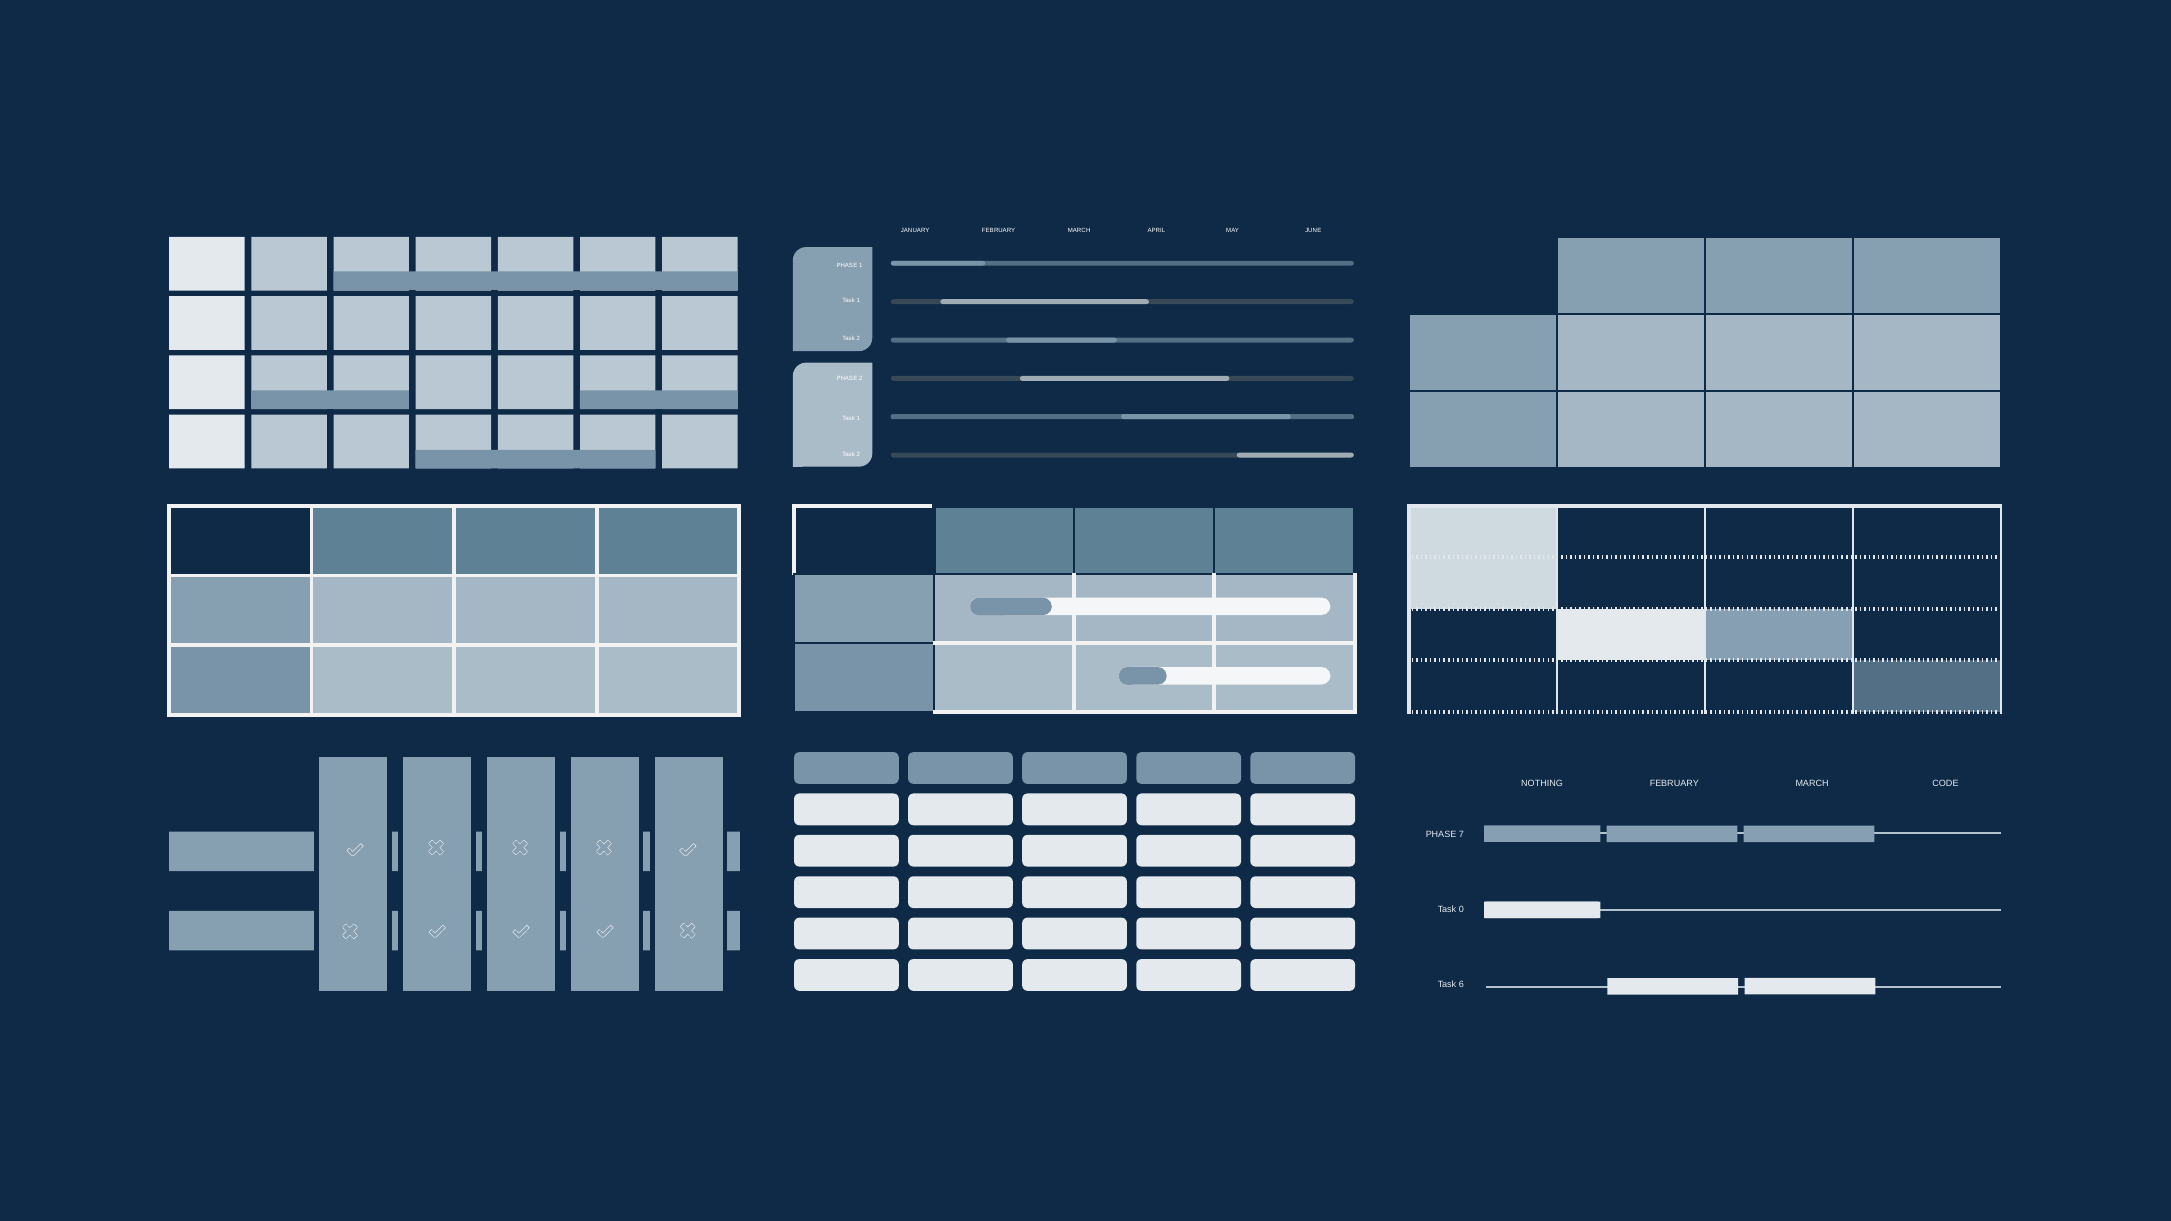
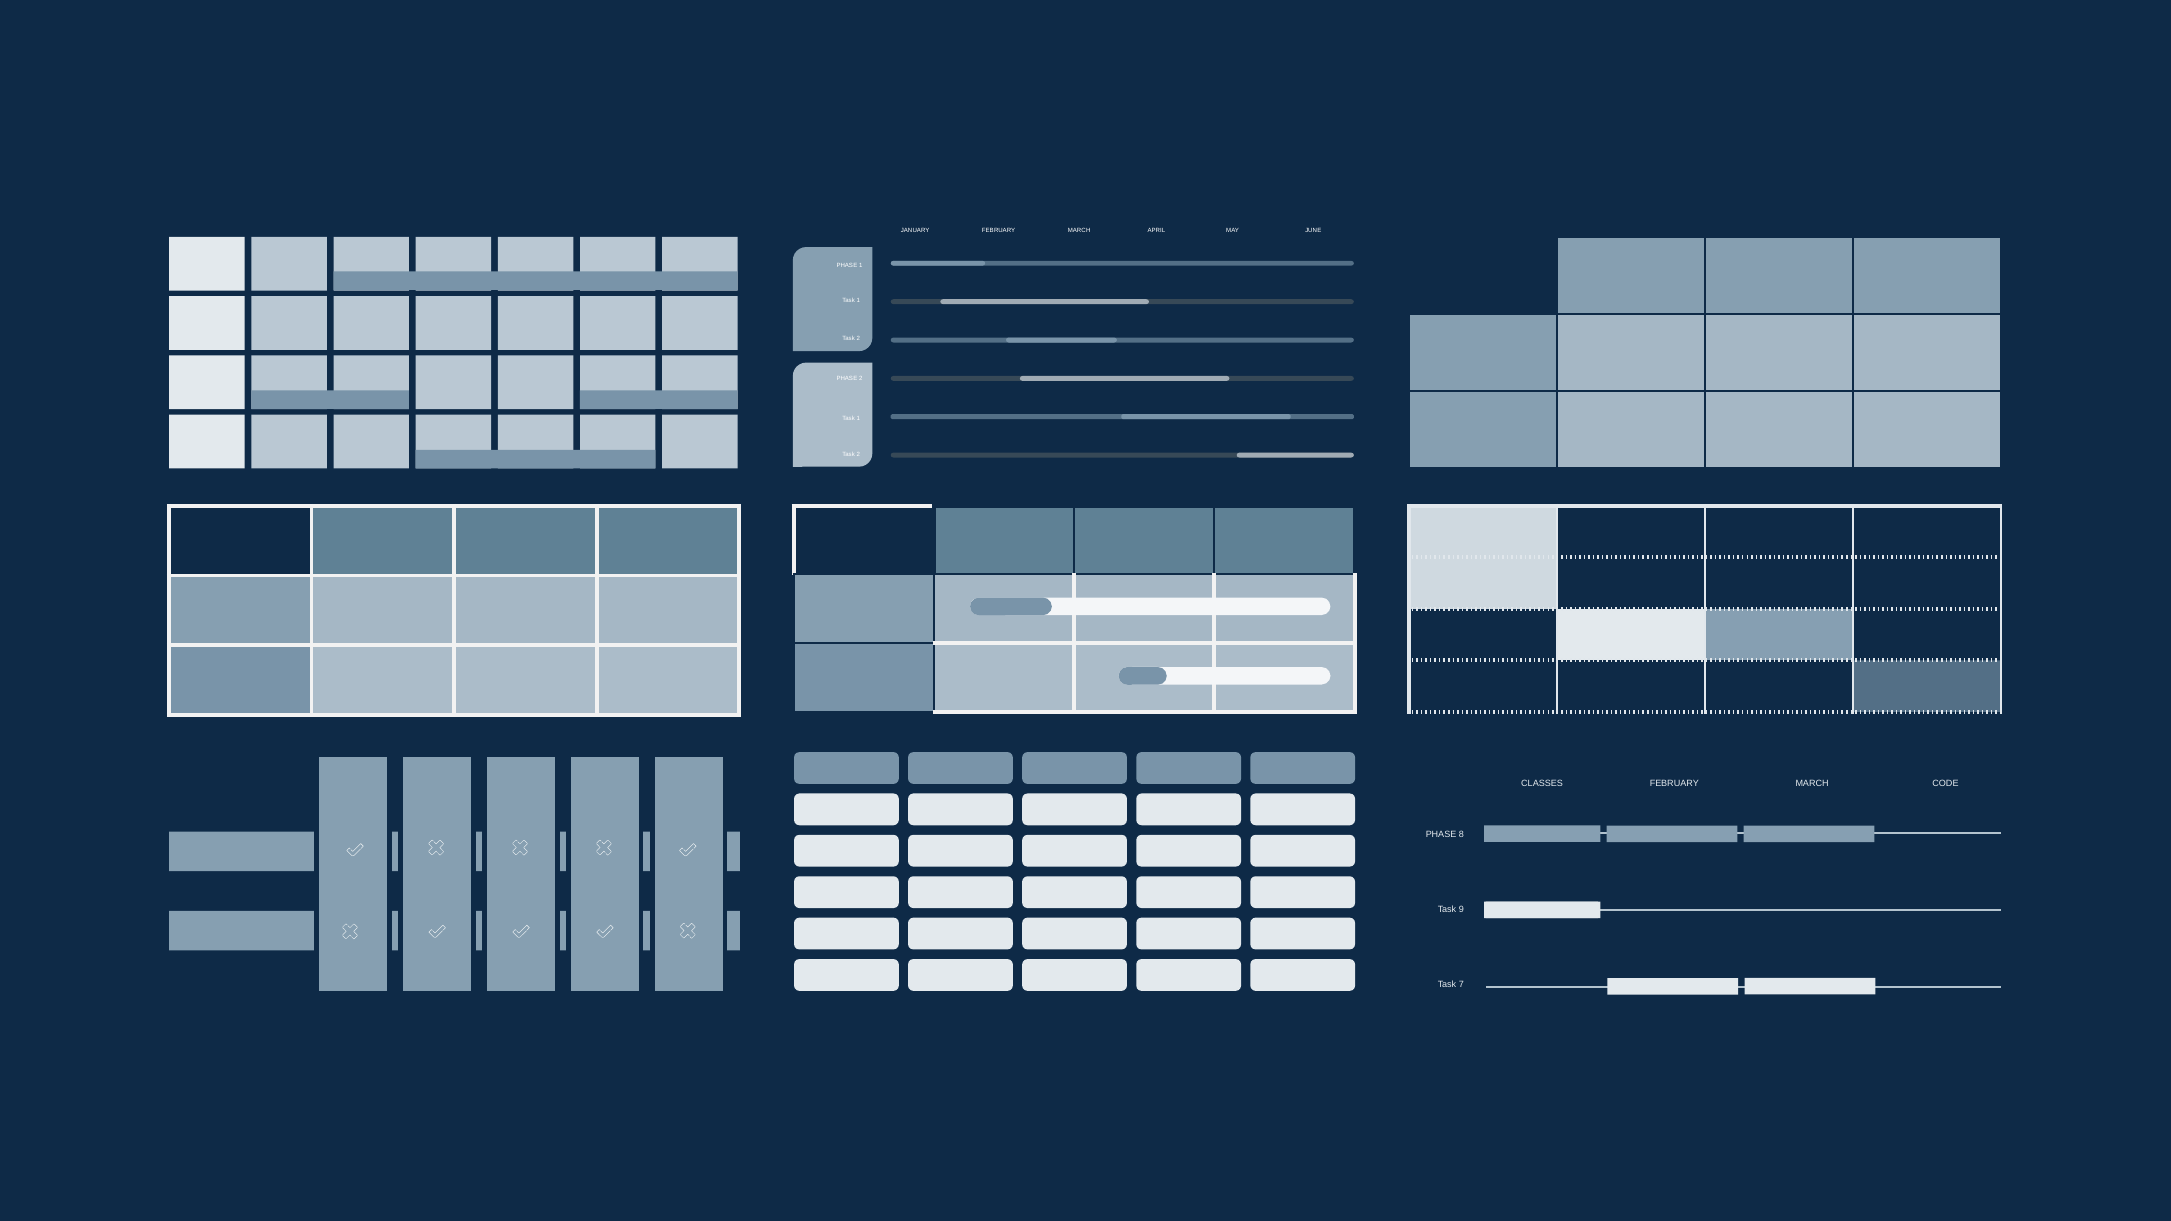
NOTHING: NOTHING -> CLASSES
7: 7 -> 8
0: 0 -> 9
6: 6 -> 7
